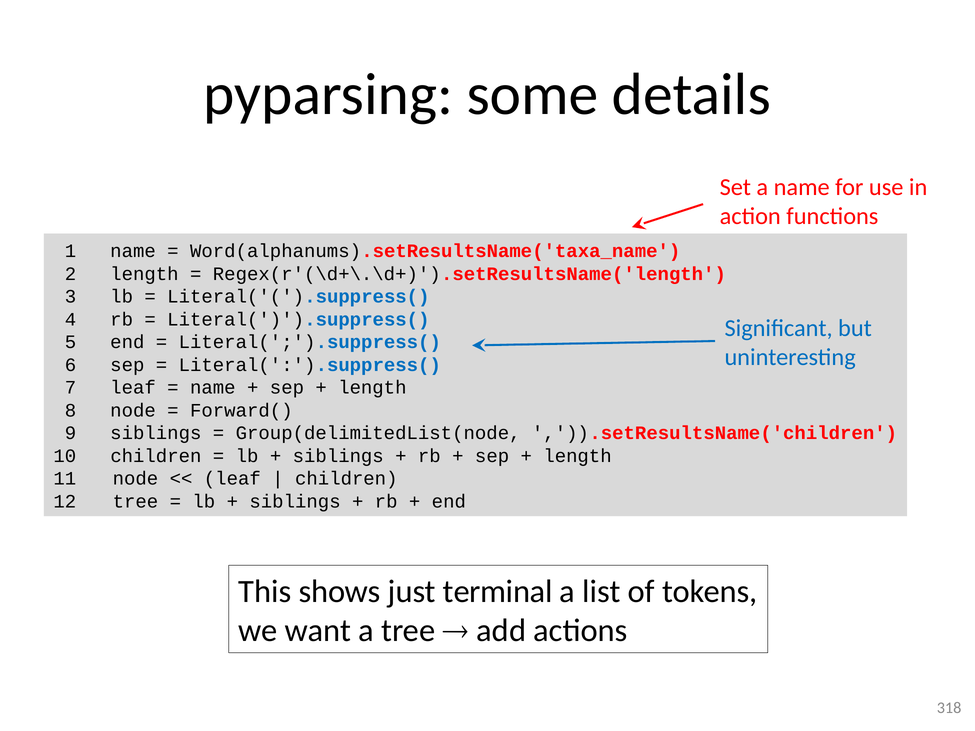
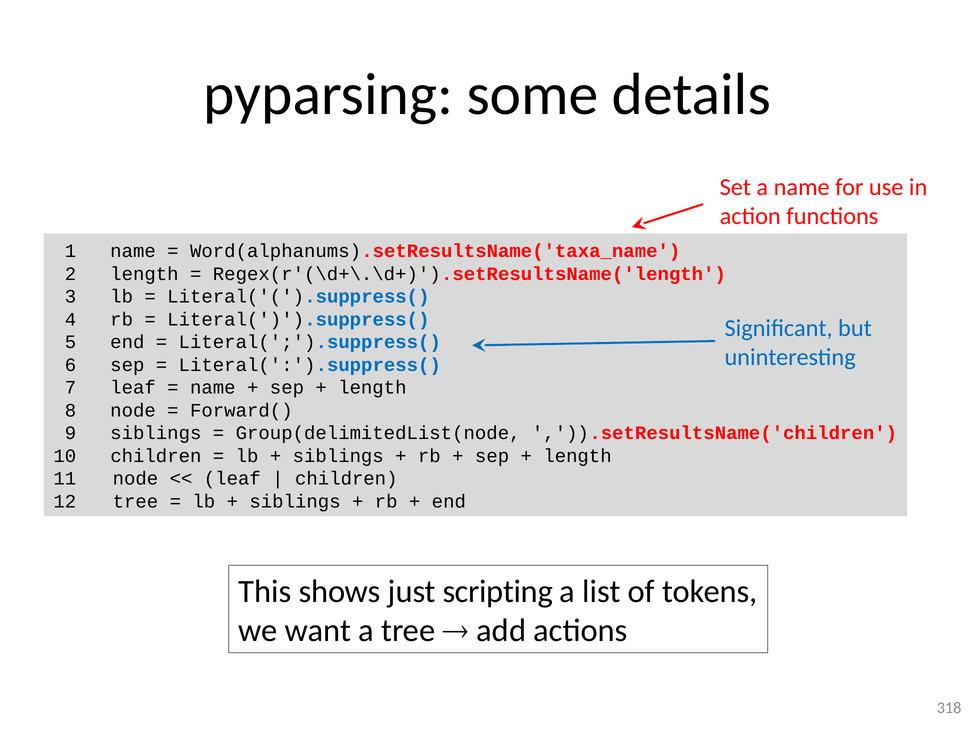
terminal: terminal -> scripting
